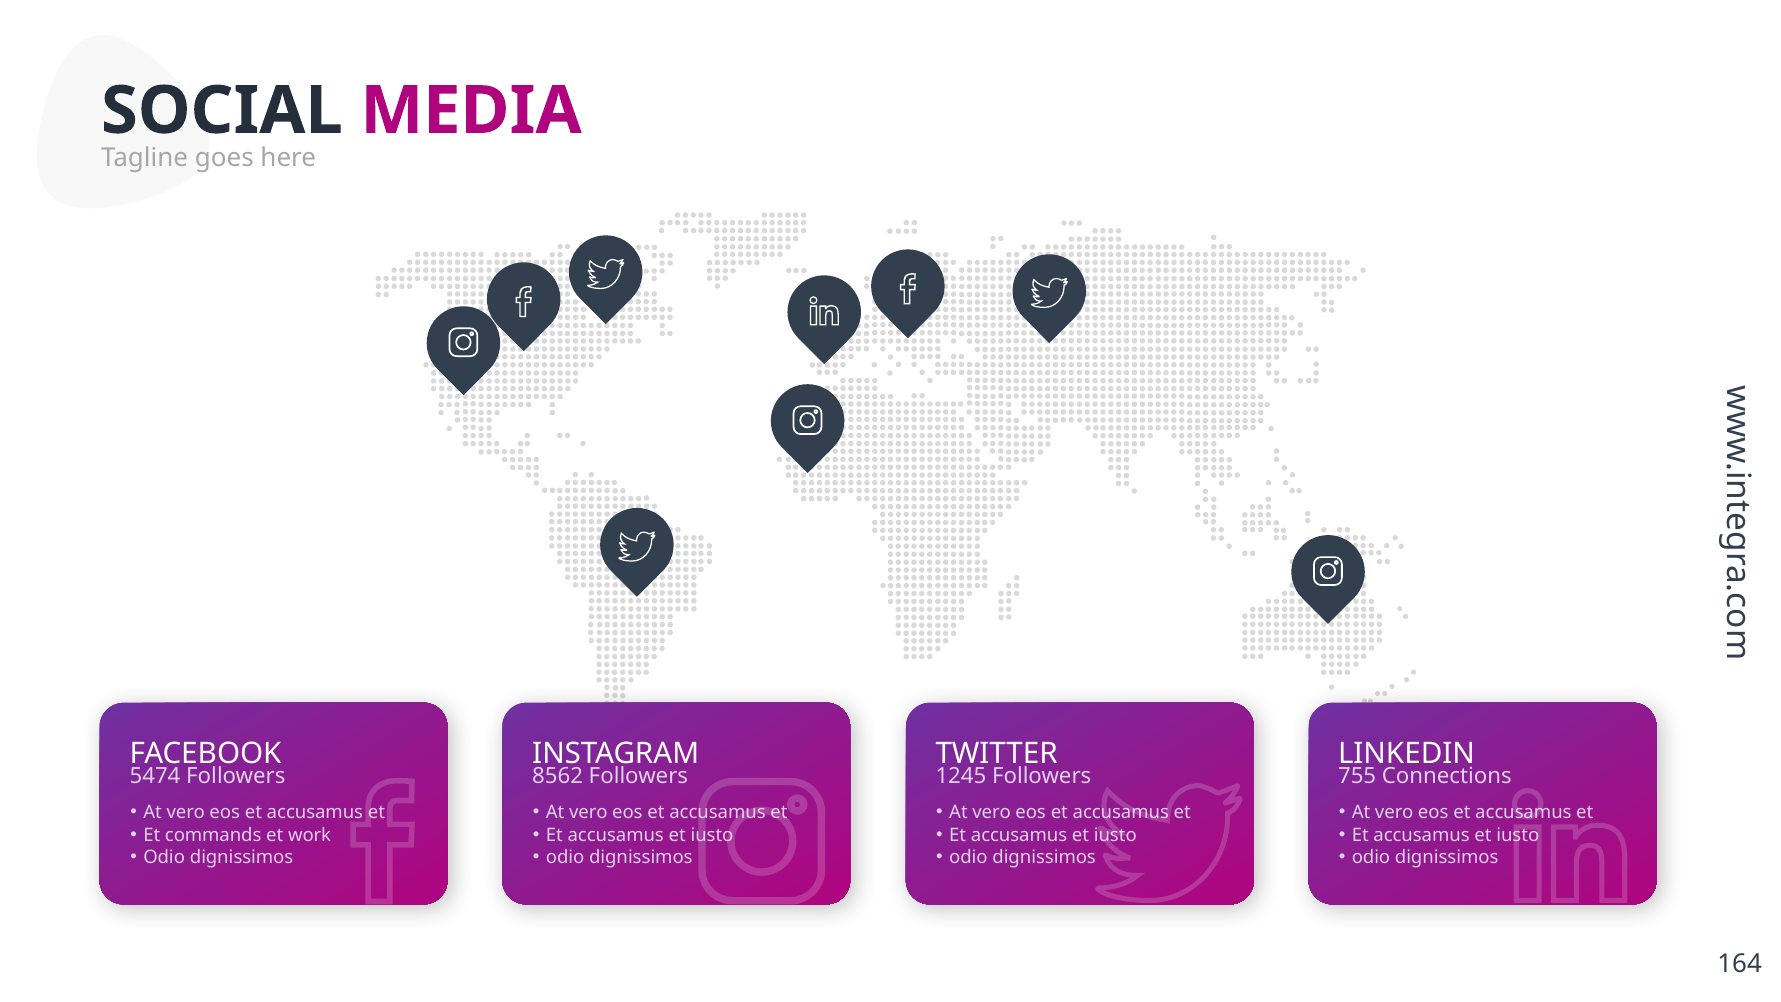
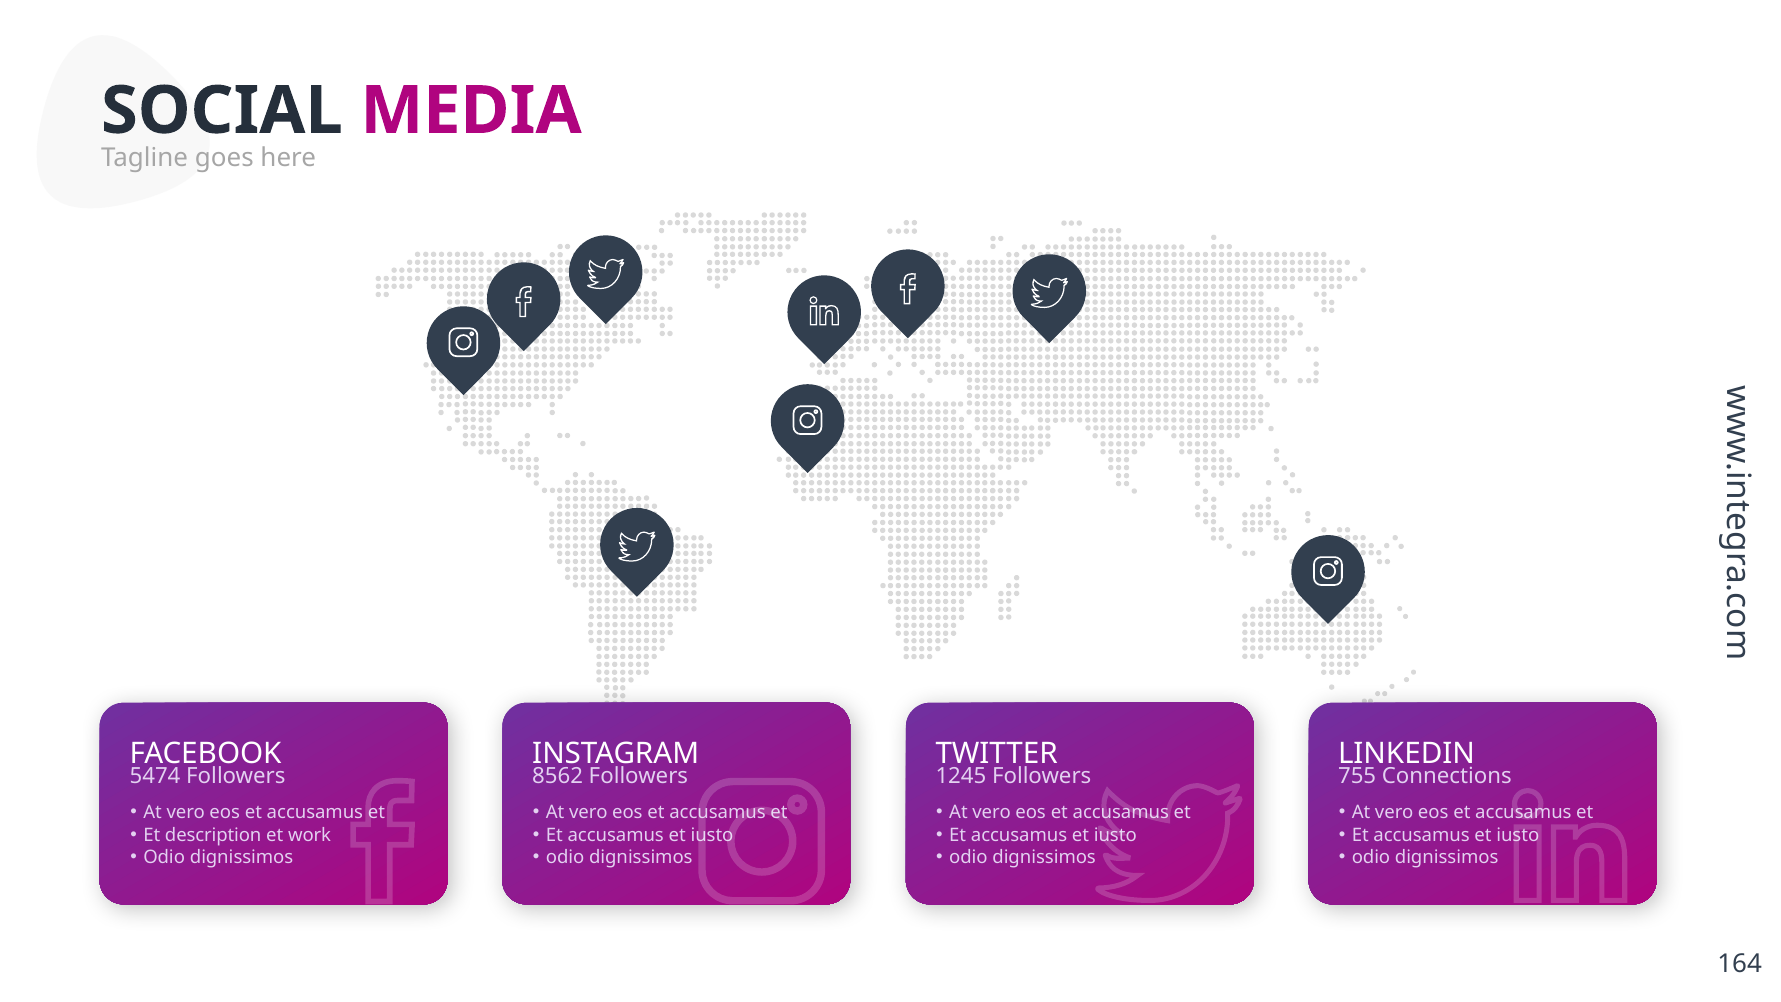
commands: commands -> description
